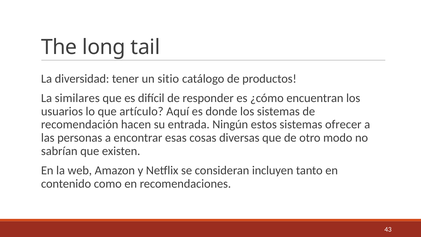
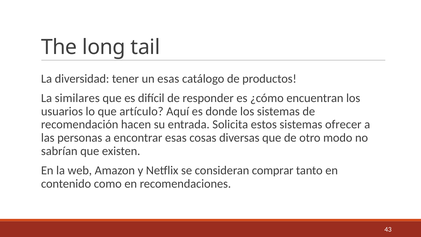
un sitio: sitio -> esas
Ningún: Ningún -> Solicita
incluyen: incluyen -> comprar
